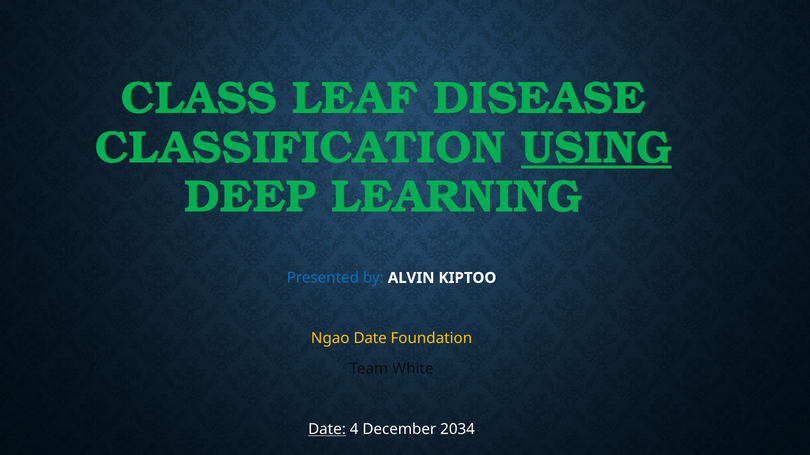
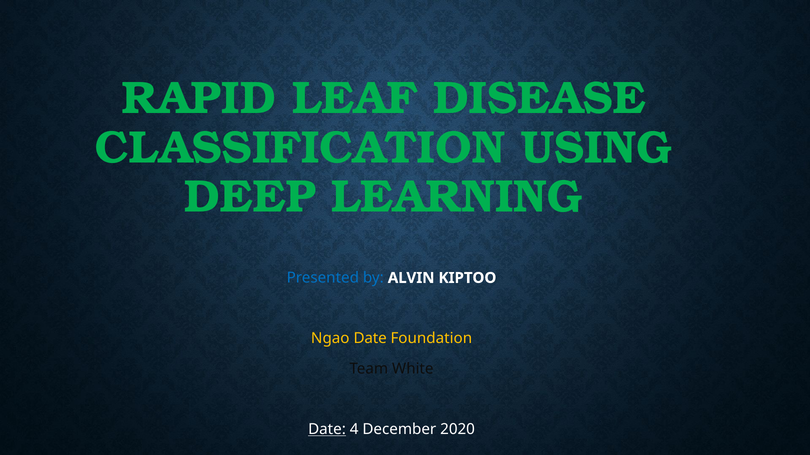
CLASS: CLASS -> RAPID
USING underline: present -> none
2034: 2034 -> 2020
